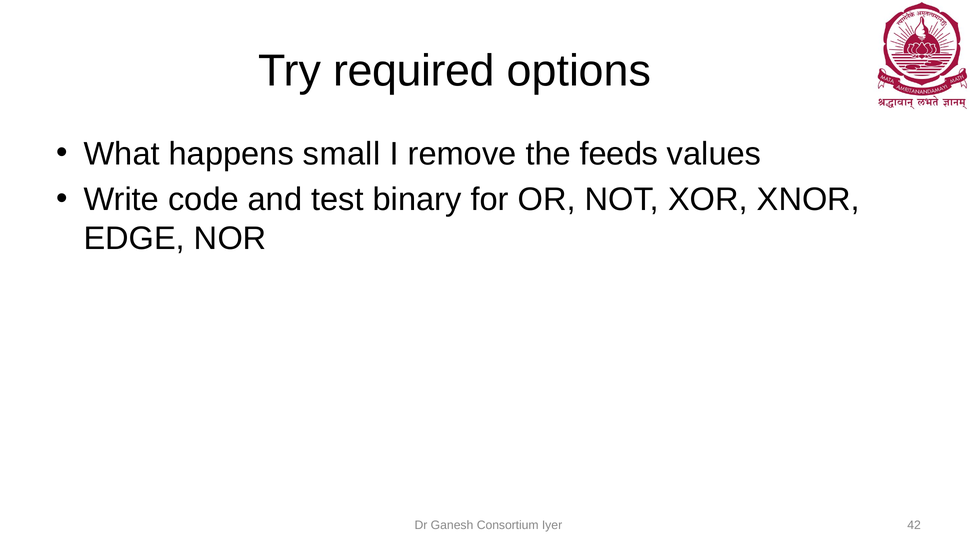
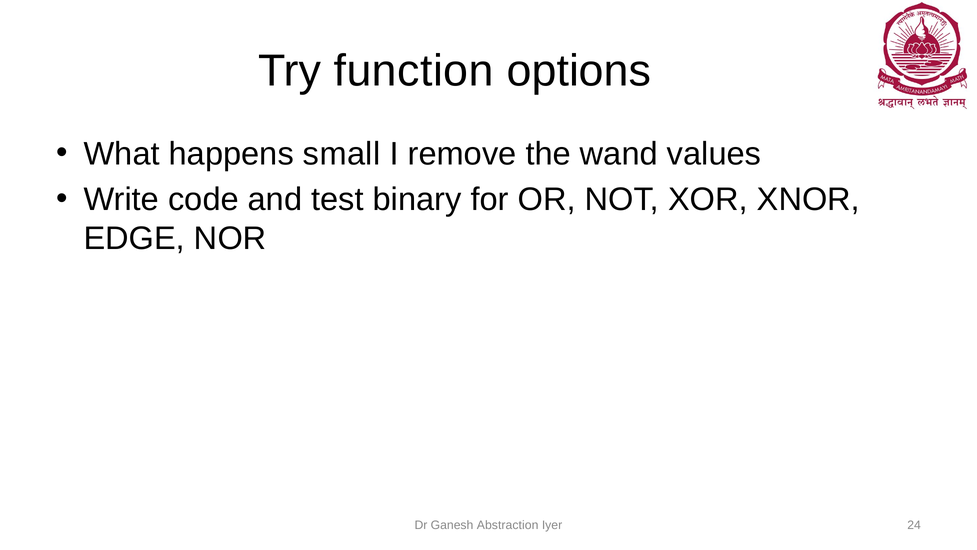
required: required -> function
feeds: feeds -> wand
Consortium: Consortium -> Abstraction
42: 42 -> 24
